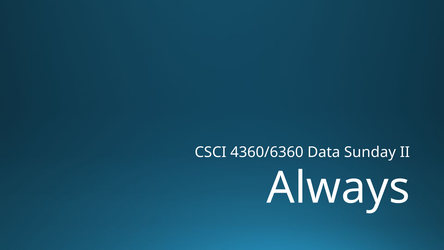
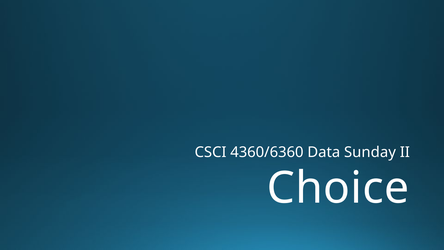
Always: Always -> Choice
